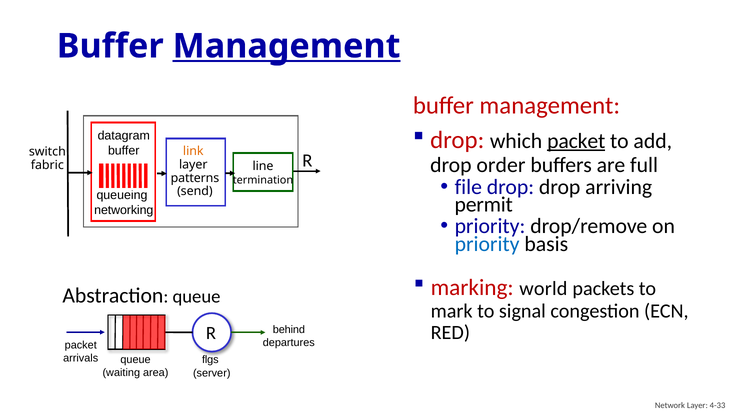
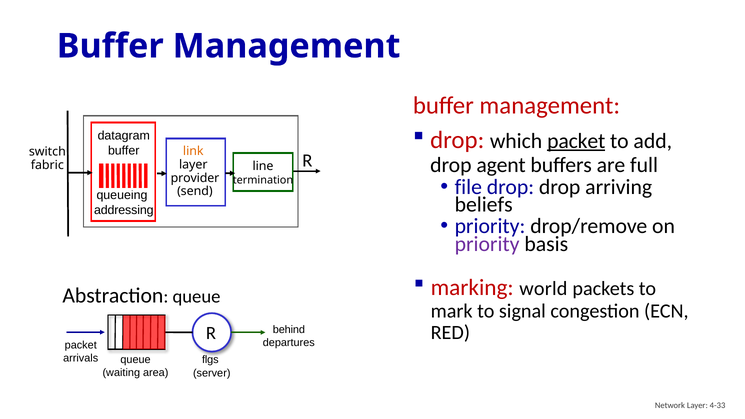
Management at (287, 46) underline: present -> none
order: order -> agent
patterns: patterns -> provider
permit: permit -> beliefs
networking: networking -> addressing
priority at (487, 244) colour: blue -> purple
